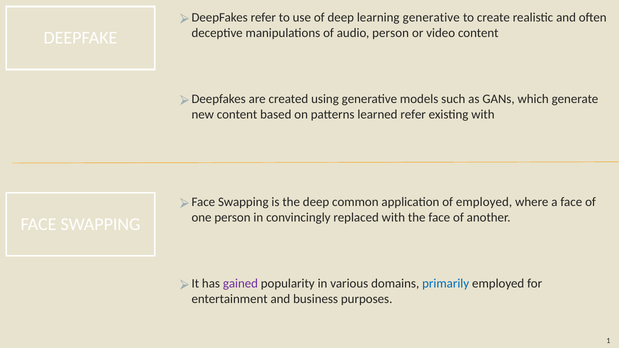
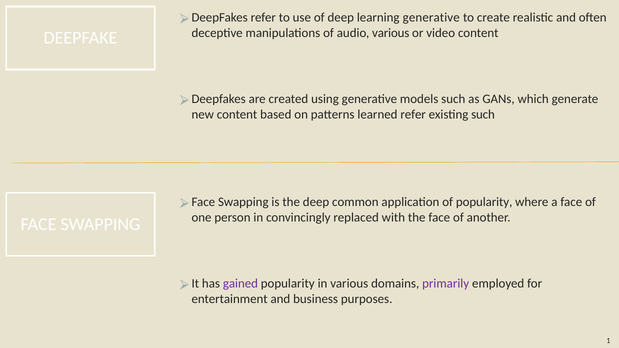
audio person: person -> various
existing with: with -> such
of employed: employed -> popularity
primarily colour: blue -> purple
